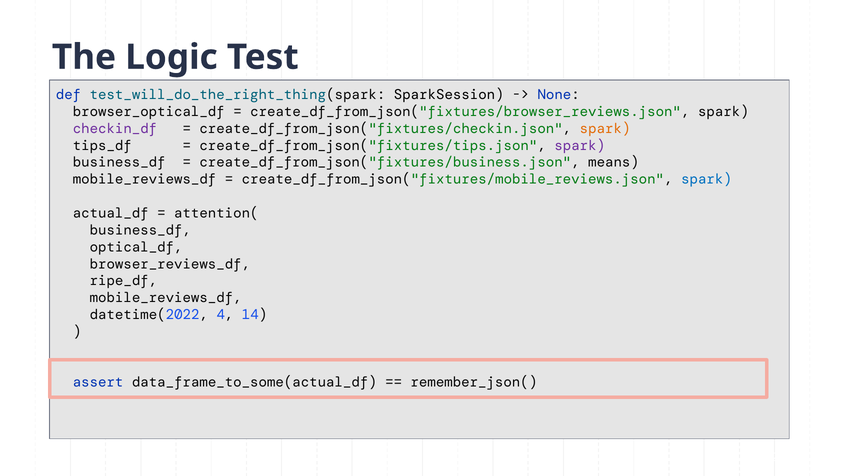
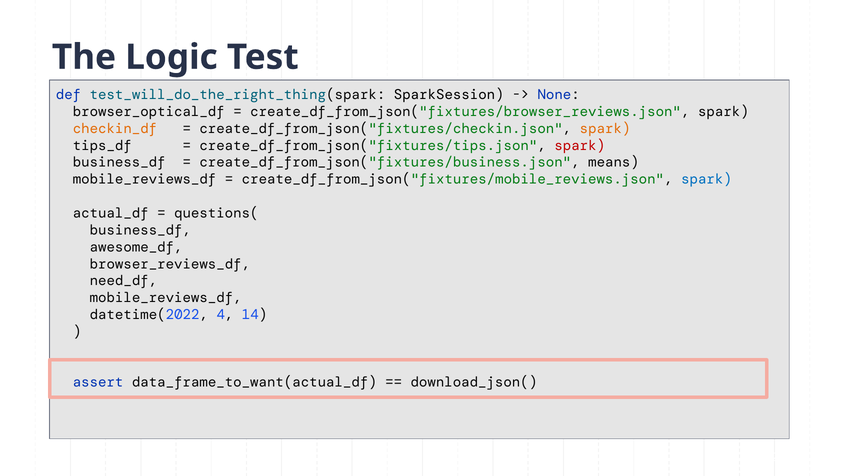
checkin_df colour: purple -> orange
spark at (580, 145) colour: purple -> red
attention(: attention( -> questions(
optical_df: optical_df -> awesome_df
ripe_df: ripe_df -> need_df
data_frame_to_some(actual_df: data_frame_to_some(actual_df -> data_frame_to_want(actual_df
remember_json(: remember_json( -> download_json(
